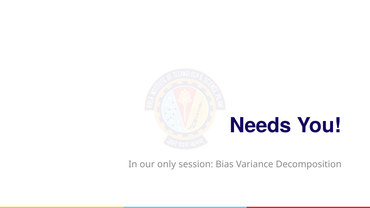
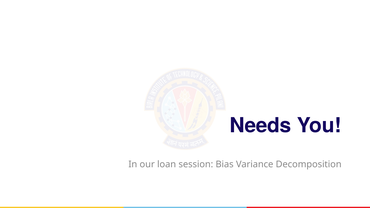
only: only -> loan
